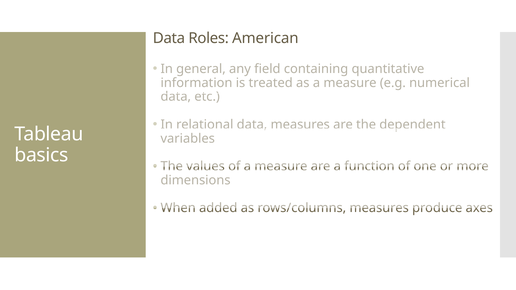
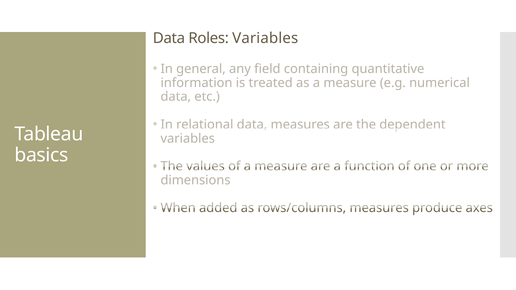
Roles American: American -> Variables
